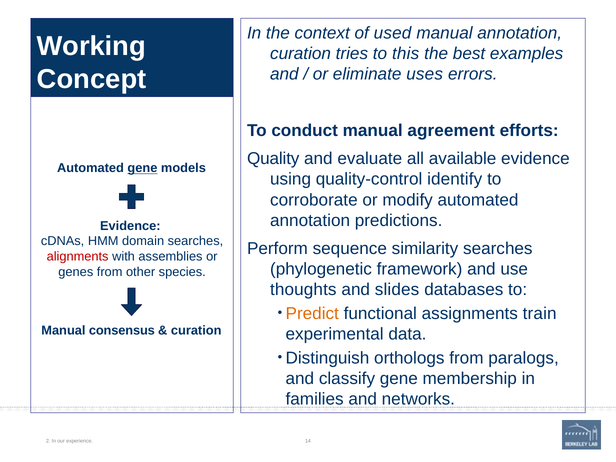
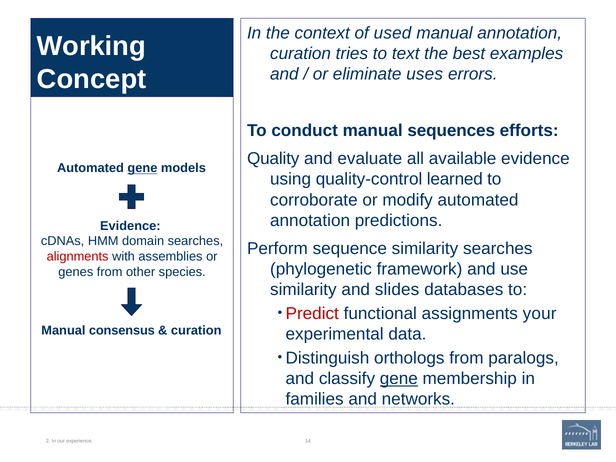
this: this -> text
agreement: agreement -> sequences
identify: identify -> learned
thoughts at (303, 290): thoughts -> similarity
Predict colour: orange -> red
train: train -> your
gene at (399, 379) underline: none -> present
